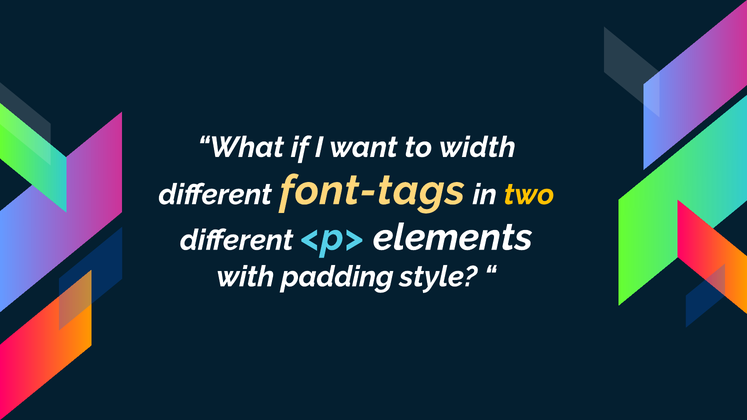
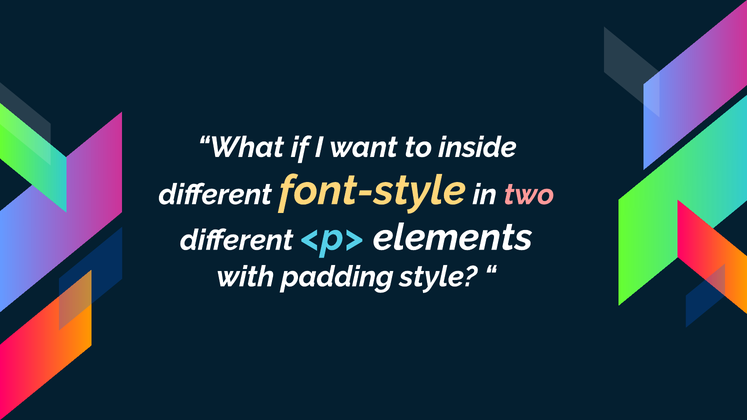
width: width -> inside
font-tags: font-tags -> font-style
two colour: yellow -> pink
